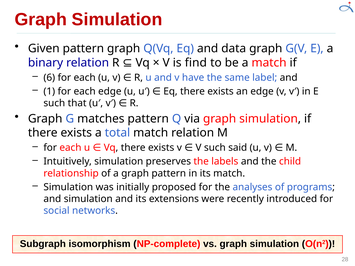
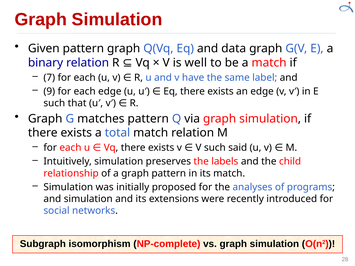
find: find -> well
6: 6 -> 7
1: 1 -> 9
